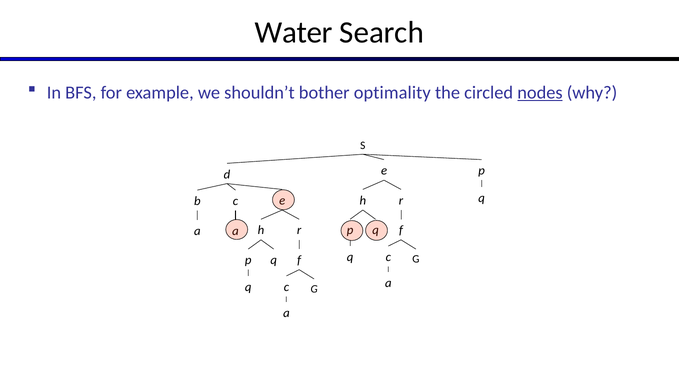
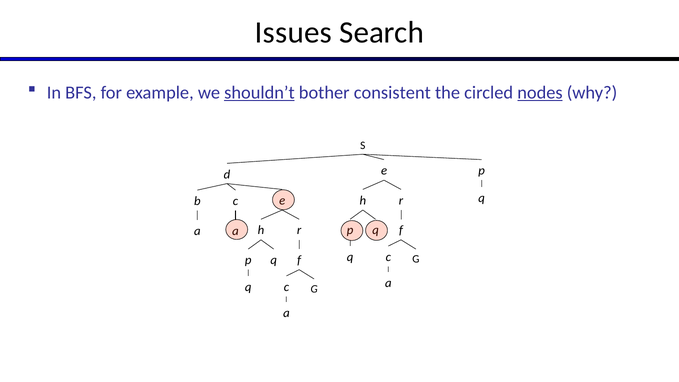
Water: Water -> Issues
shouldn’t underline: none -> present
optimality: optimality -> consistent
